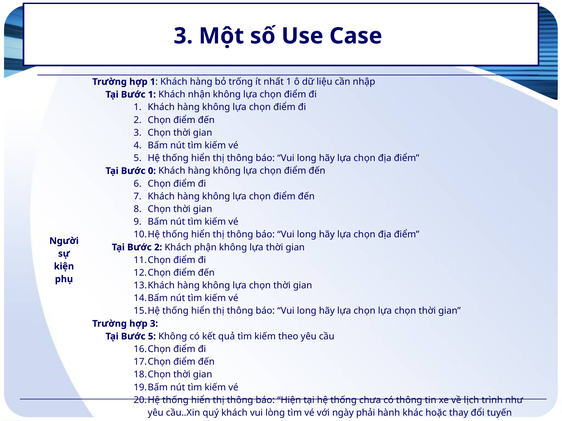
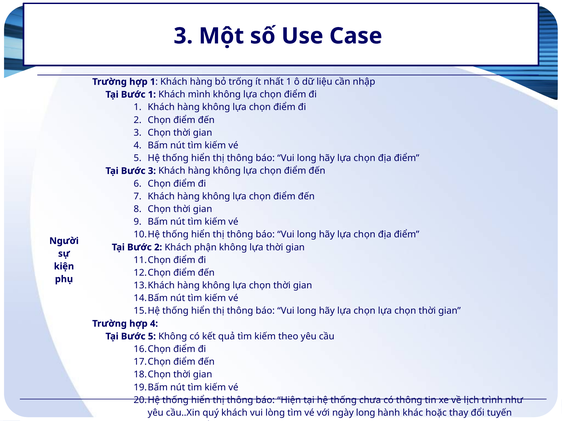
nhận: nhận -> mình
Bước 0: 0 -> 3
hợp 3: 3 -> 4
ngày phải: phải -> long
